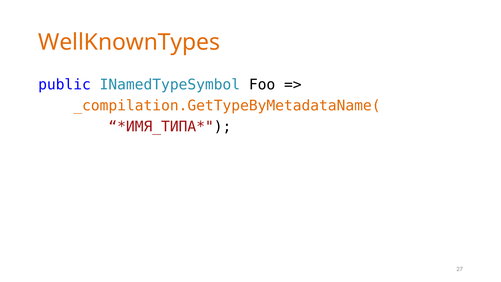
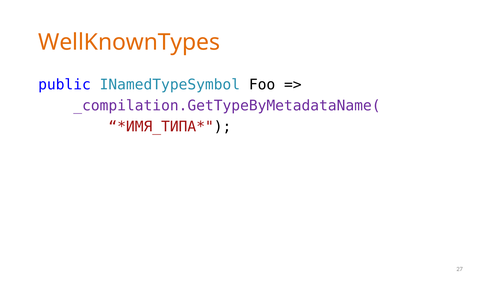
_compilation.GetTypeByMetadataName( colour: orange -> purple
